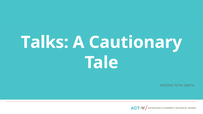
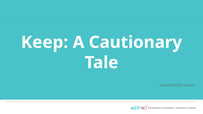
Talks: Talks -> Keep
